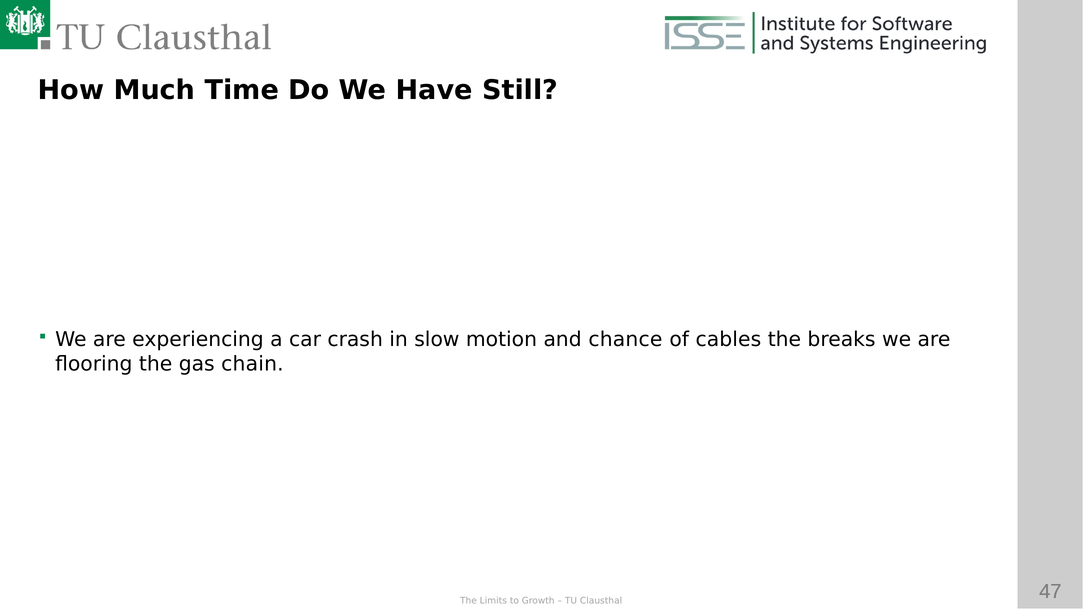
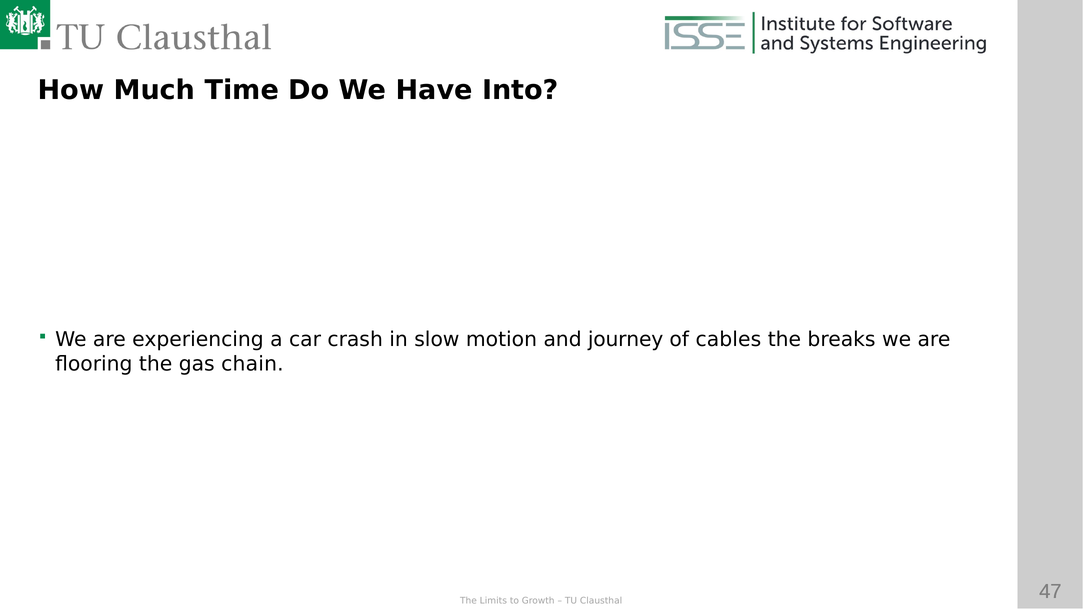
Still: Still -> Into
chance: chance -> journey
